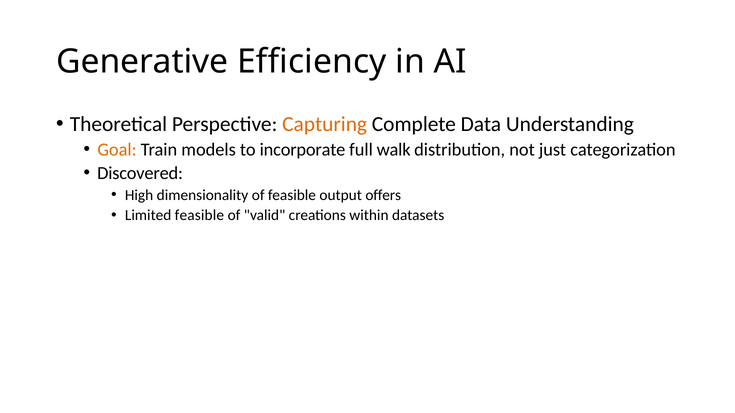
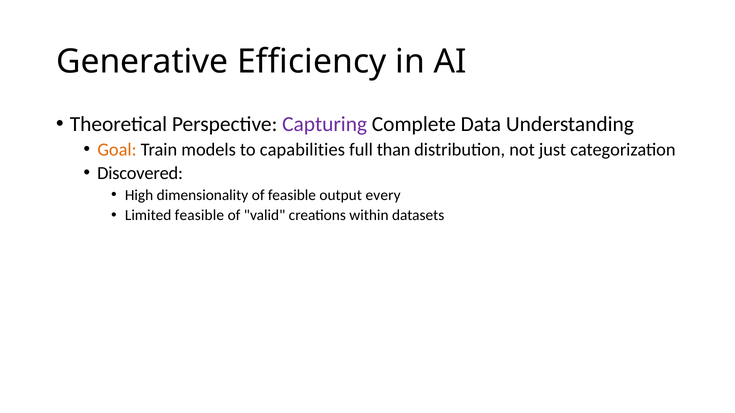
Capturing colour: orange -> purple
incorporate: incorporate -> capabilities
walk: walk -> than
offers: offers -> every
